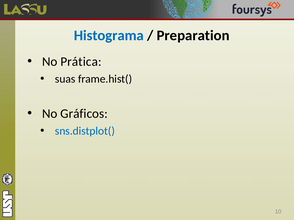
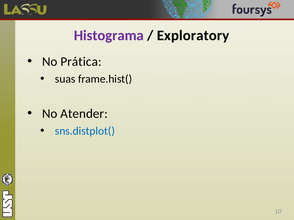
Histograma colour: blue -> purple
Preparation: Preparation -> Exploratory
Gráficos: Gráficos -> Atender
